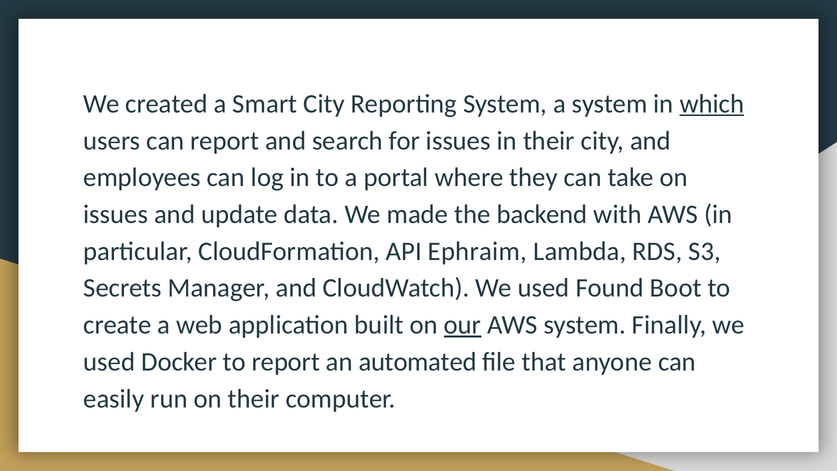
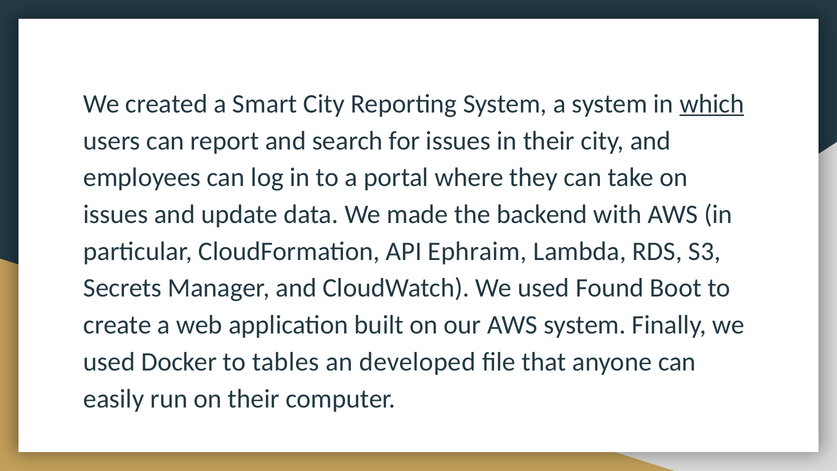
our underline: present -> none
to report: report -> tables
automated: automated -> developed
